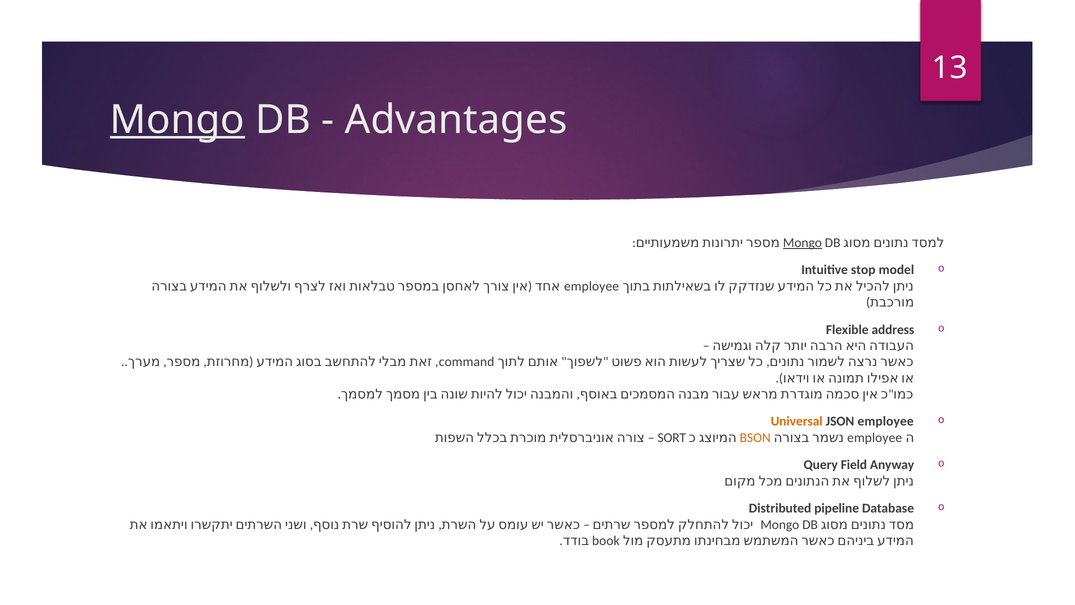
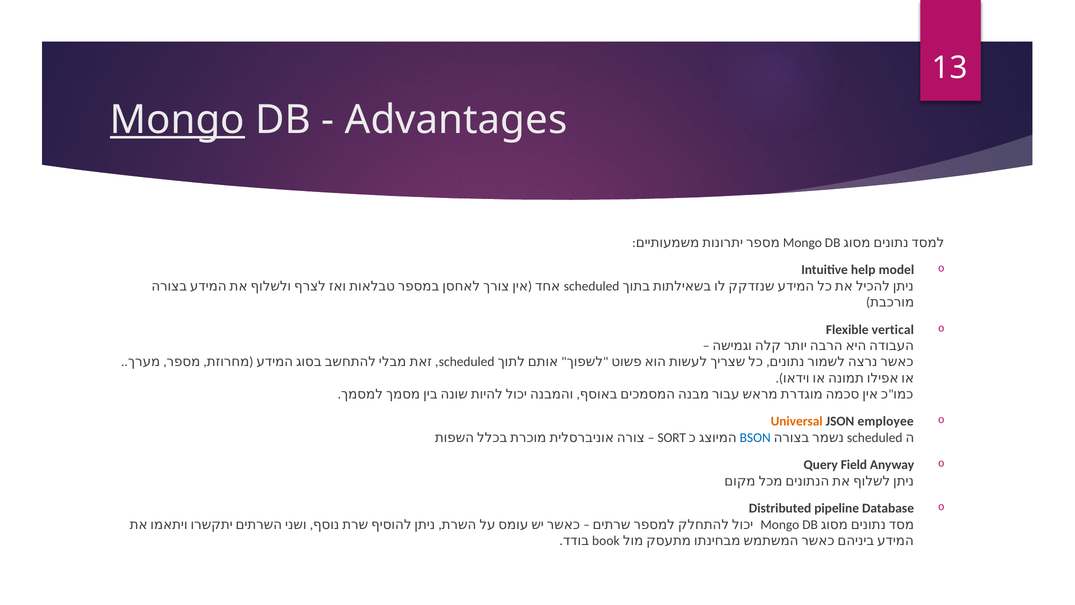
Mongo at (802, 243) underline: present -> none
stop: stop -> help
employee at (592, 286): employee -> scheduled
address: address -> vertical
command at (467, 362): command -> scheduled
BSON colour: orange -> blue
employee at (875, 437): employee -> scheduled
